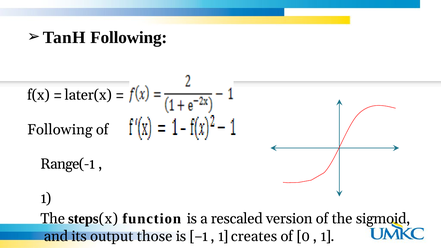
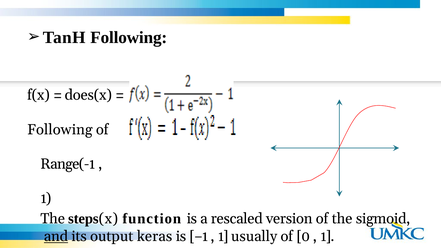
later(x: later(x -> does(x
and underline: none -> present
those: those -> keras
creates: creates -> usually
